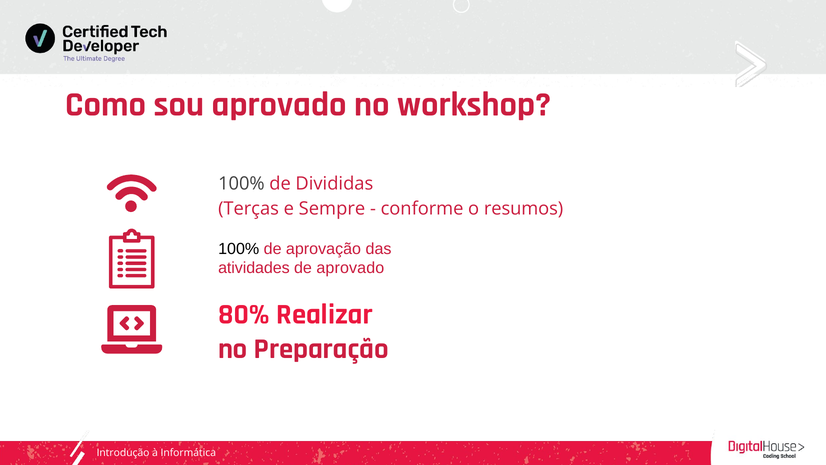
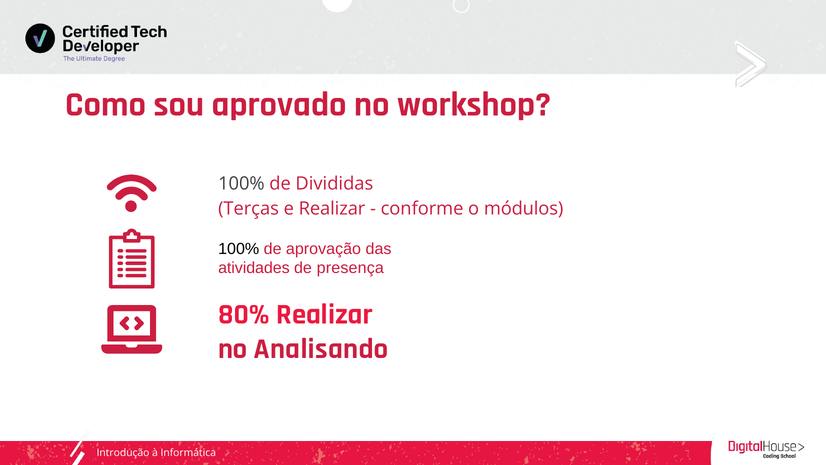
e Sempre: Sempre -> Realizar
resumos: resumos -> módulos
de aprovado: aprovado -> presença
Preparação: Preparação -> Analisando
